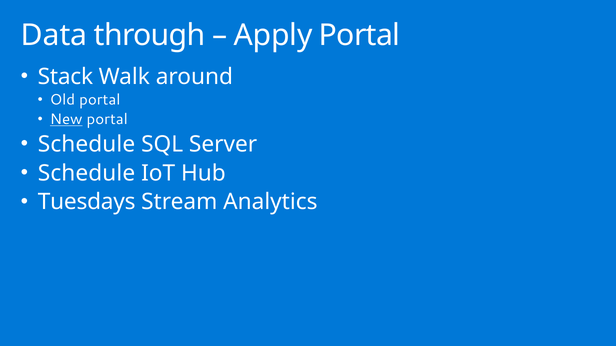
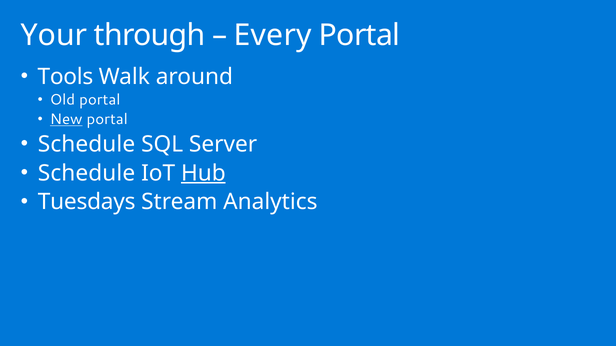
Data: Data -> Your
Apply: Apply -> Every
Stack: Stack -> Tools
Hub underline: none -> present
